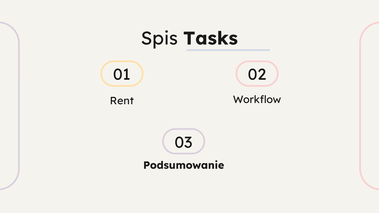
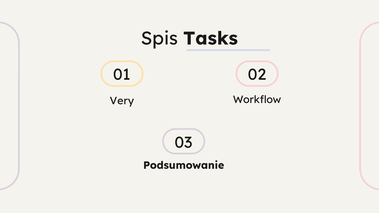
Rent: Rent -> Very
